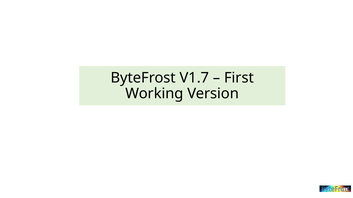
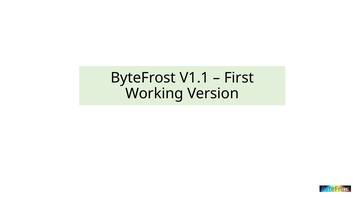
V1.7: V1.7 -> V1.1
